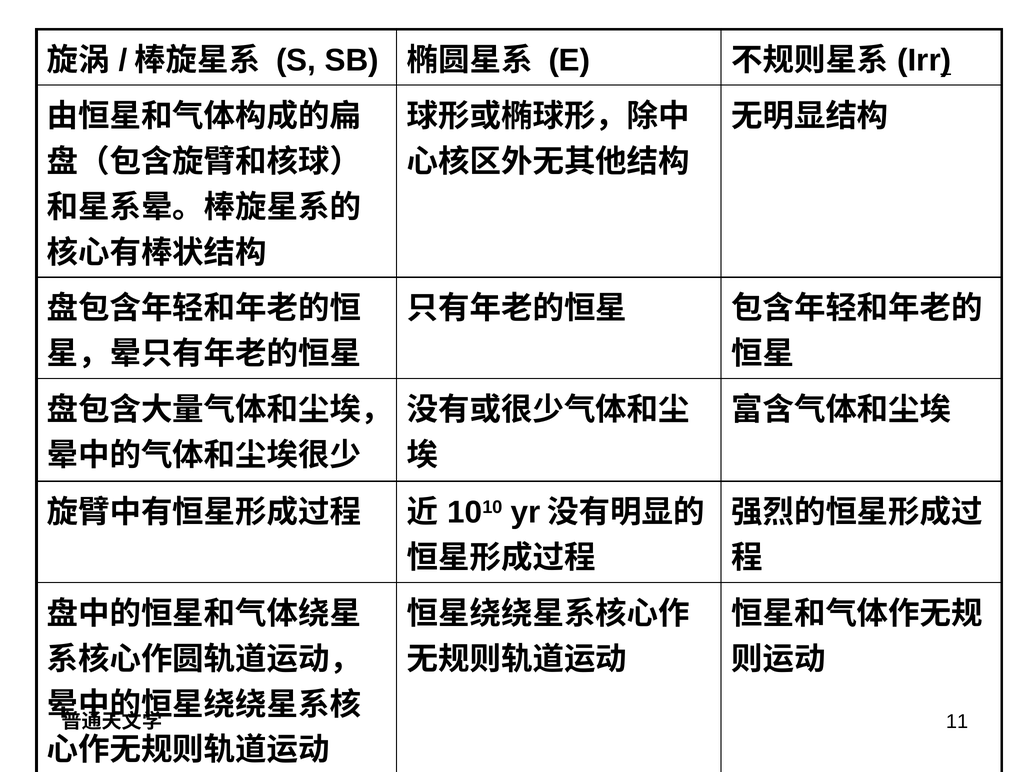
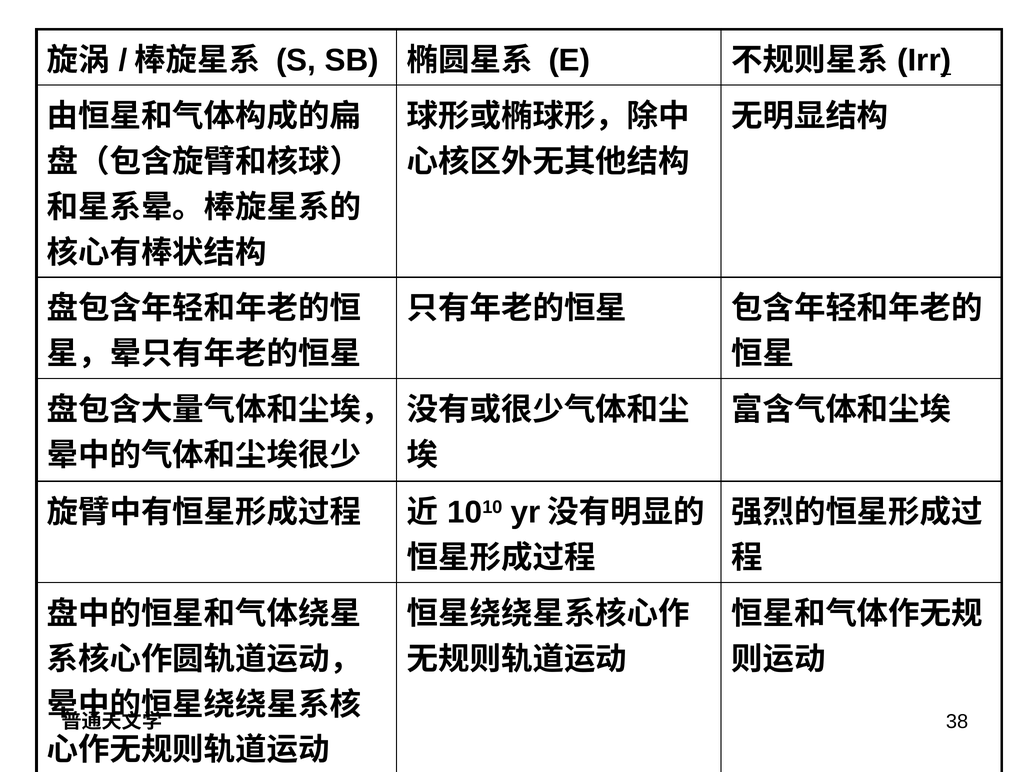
11: 11 -> 38
